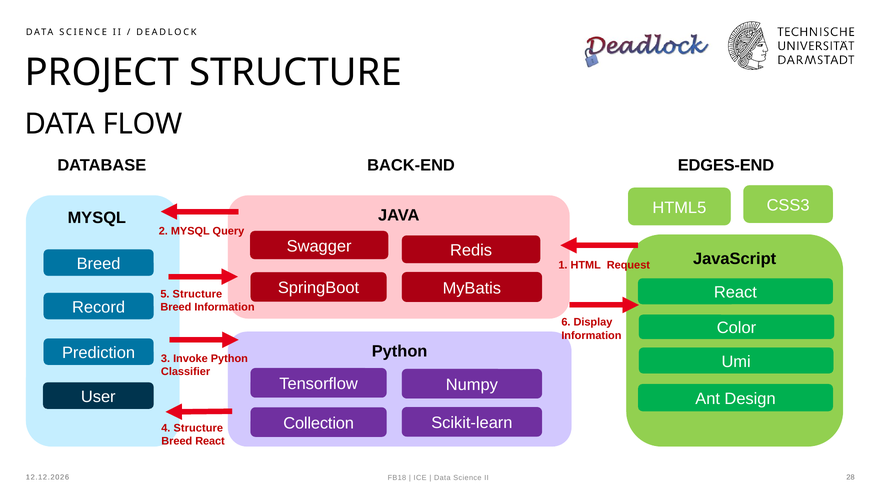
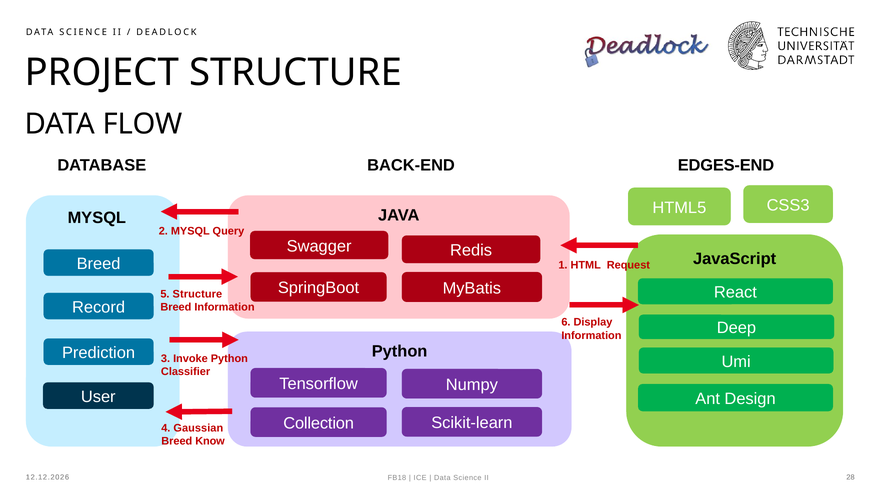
Color: Color -> Deep
4 Structure: Structure -> Gaussian
Breed React: React -> Know
